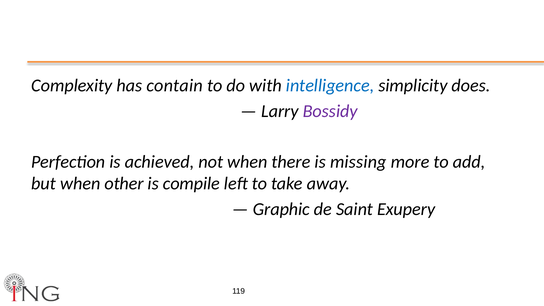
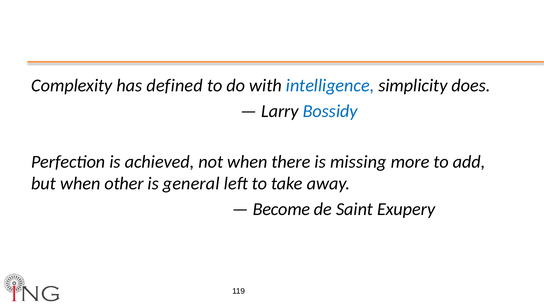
contain: contain -> defined
Bossidy colour: purple -> blue
compile: compile -> general
Graphic: Graphic -> Become
